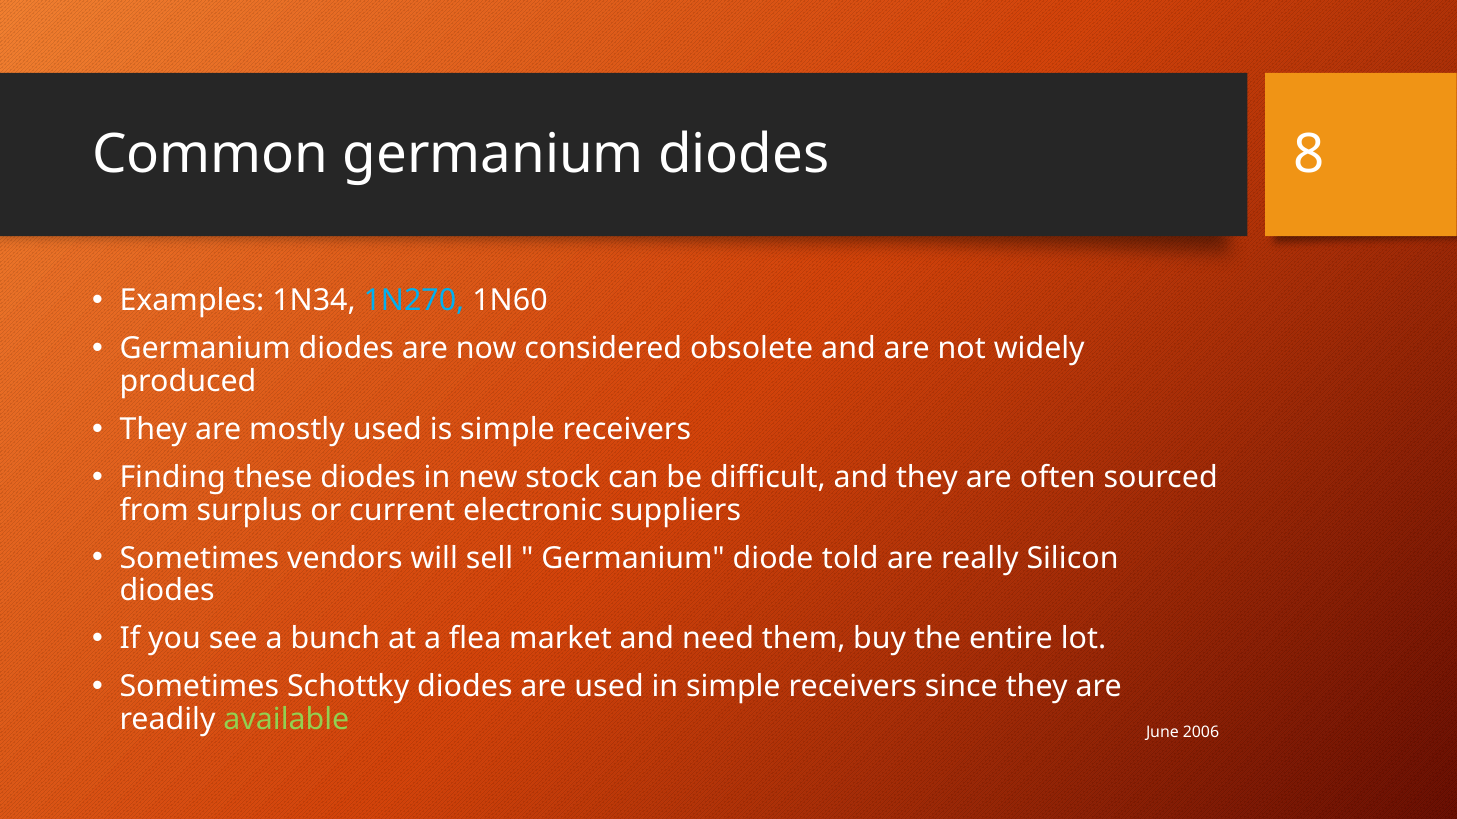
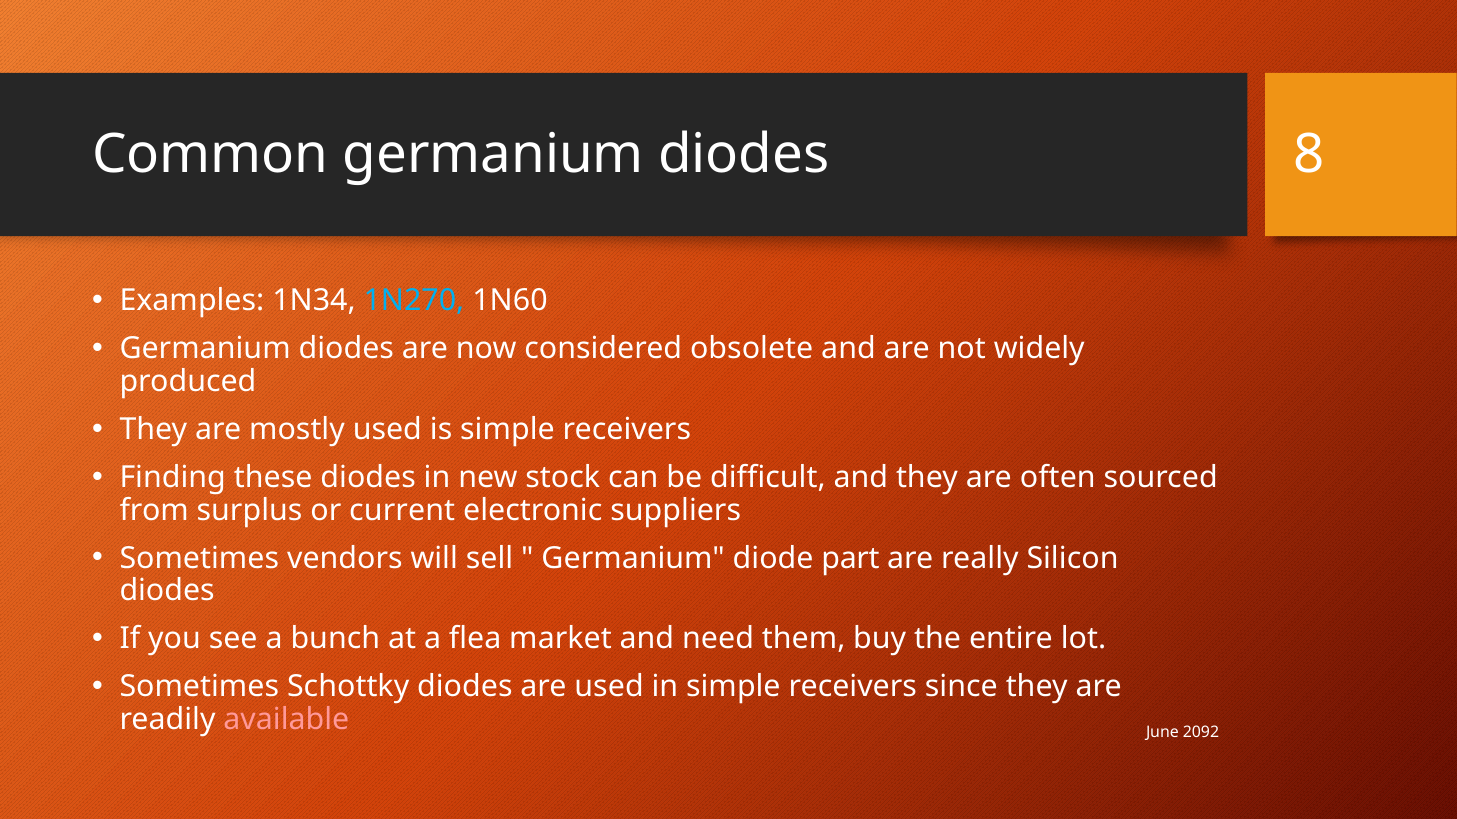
told: told -> part
available colour: light green -> pink
2006: 2006 -> 2092
